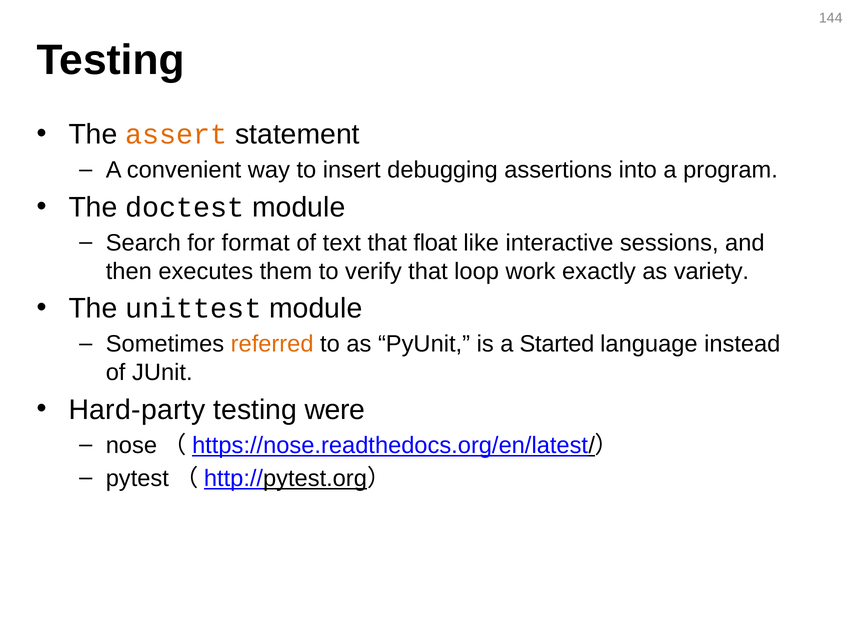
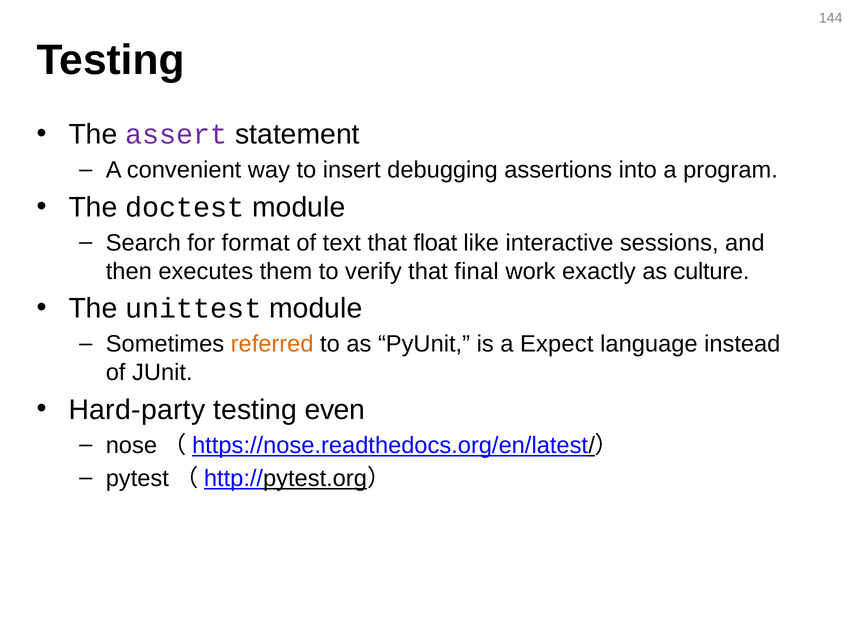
assert colour: orange -> purple
loop: loop -> final
variety: variety -> culture
Started: Started -> Expect
were: were -> even
